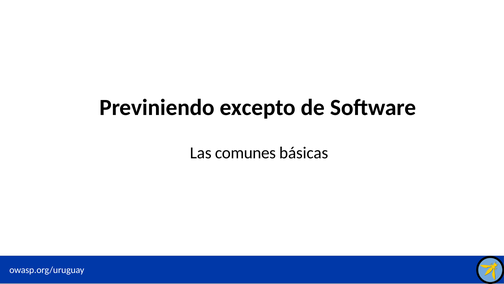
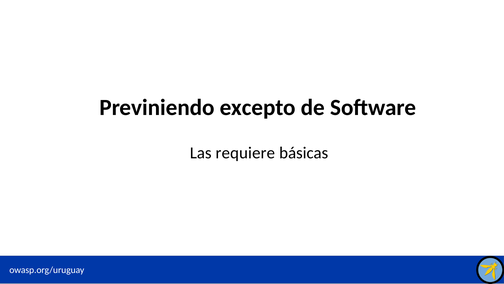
comunes: comunes -> requiere
